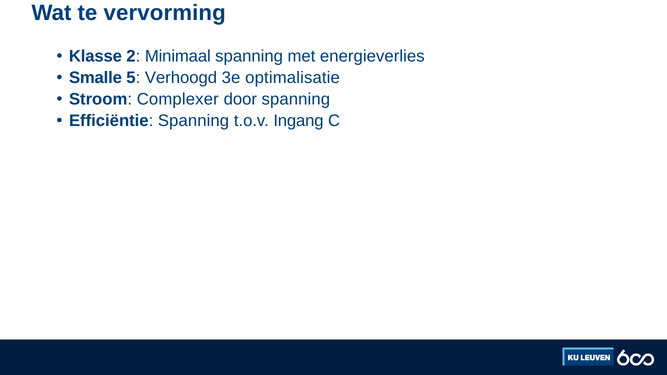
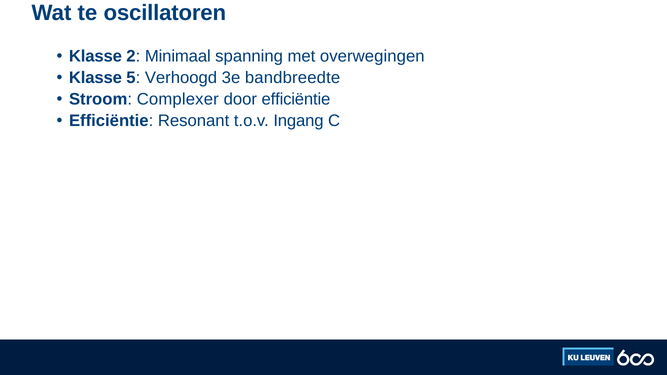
vervorming: vervorming -> oscillatoren
energieverlies: energieverlies -> overwegingen
Smalle at (95, 78): Smalle -> Klasse
optimalisatie: optimalisatie -> bandbreedte
door spanning: spanning -> efficiëntie
Efficiëntie Spanning: Spanning -> Resonant
